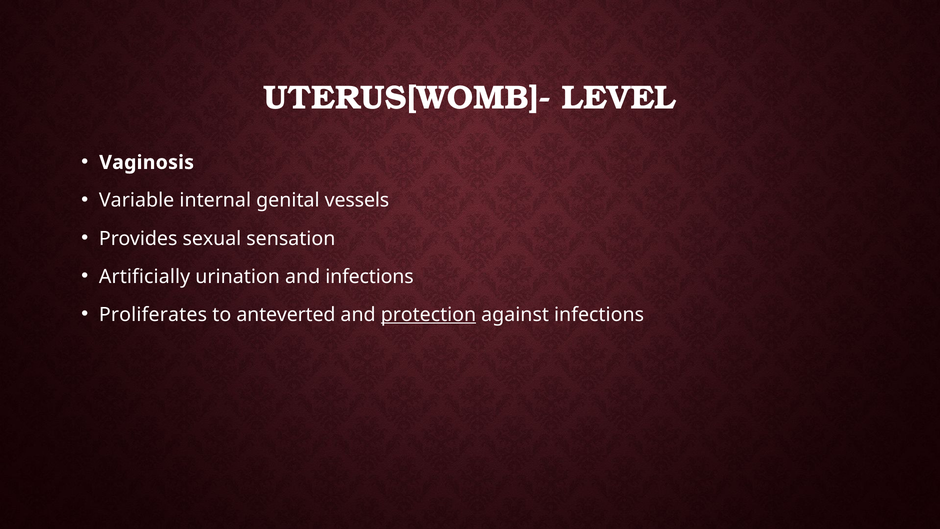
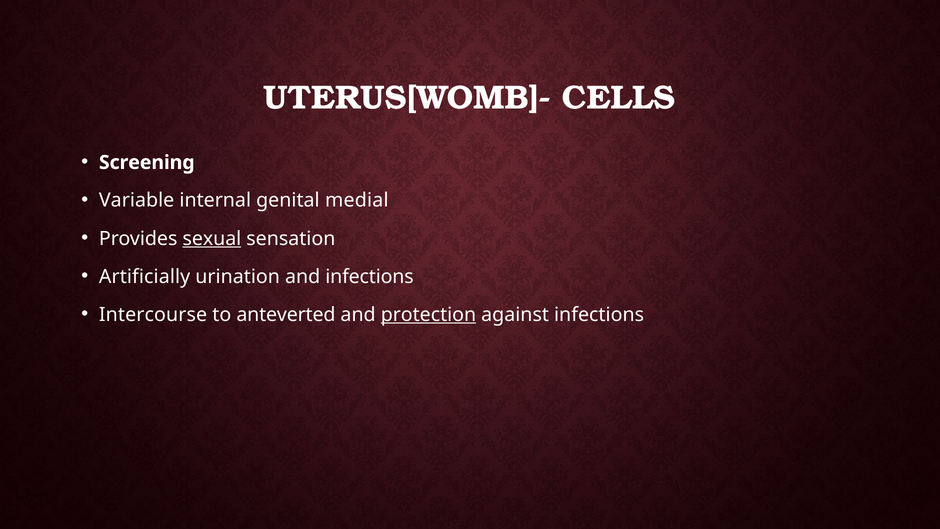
LEVEL: LEVEL -> CELLS
Vaginosis: Vaginosis -> Screening
vessels: vessels -> medial
sexual underline: none -> present
Proliferates: Proliferates -> Intercourse
